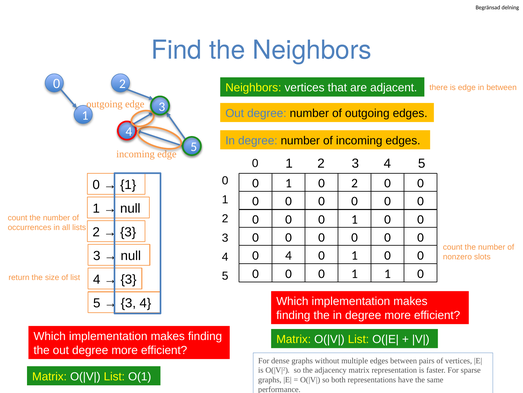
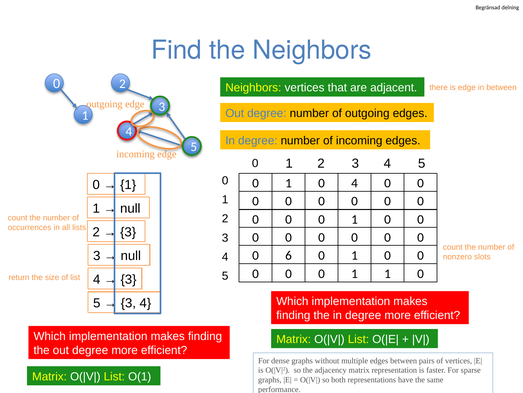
0 2: 2 -> 4
0 4: 4 -> 6
